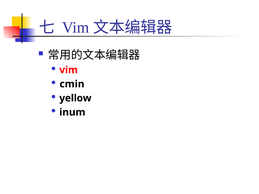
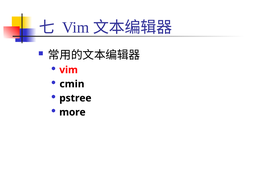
yellow: yellow -> pstree
inum: inum -> more
